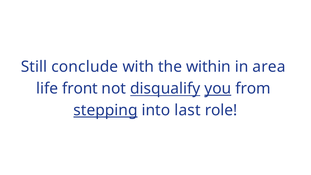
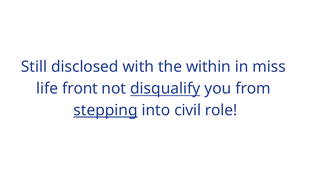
conclude: conclude -> disclosed
area: area -> miss
you underline: present -> none
last: last -> civil
